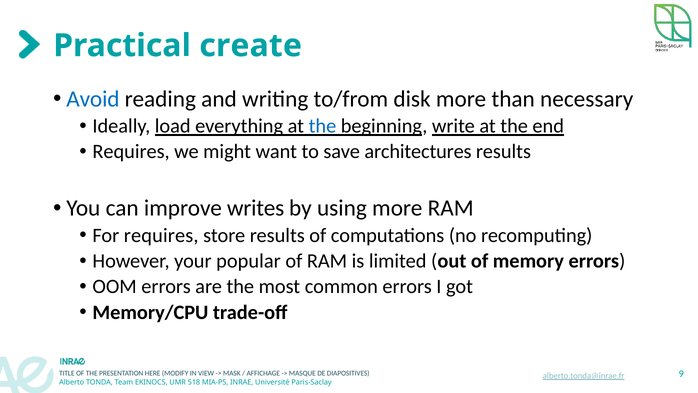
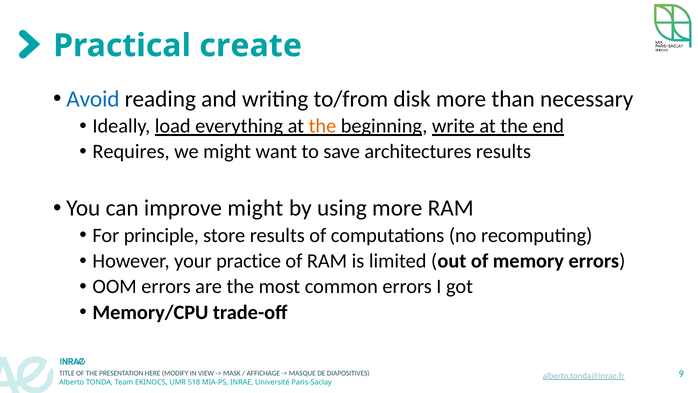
the at (322, 126) colour: blue -> orange
improve writes: writes -> might
For requires: requires -> principle
popular: popular -> practice
